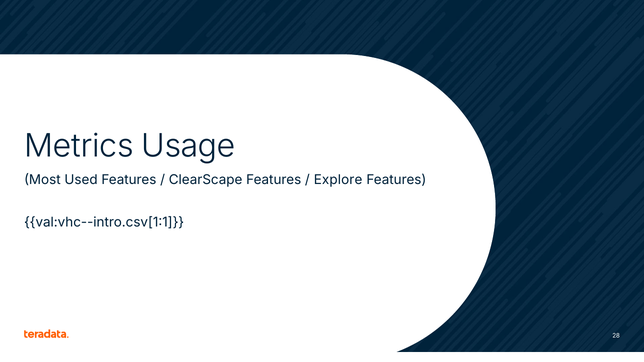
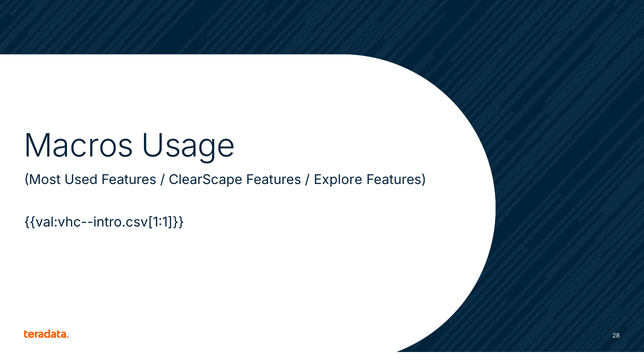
Metrics: Metrics -> Macros
